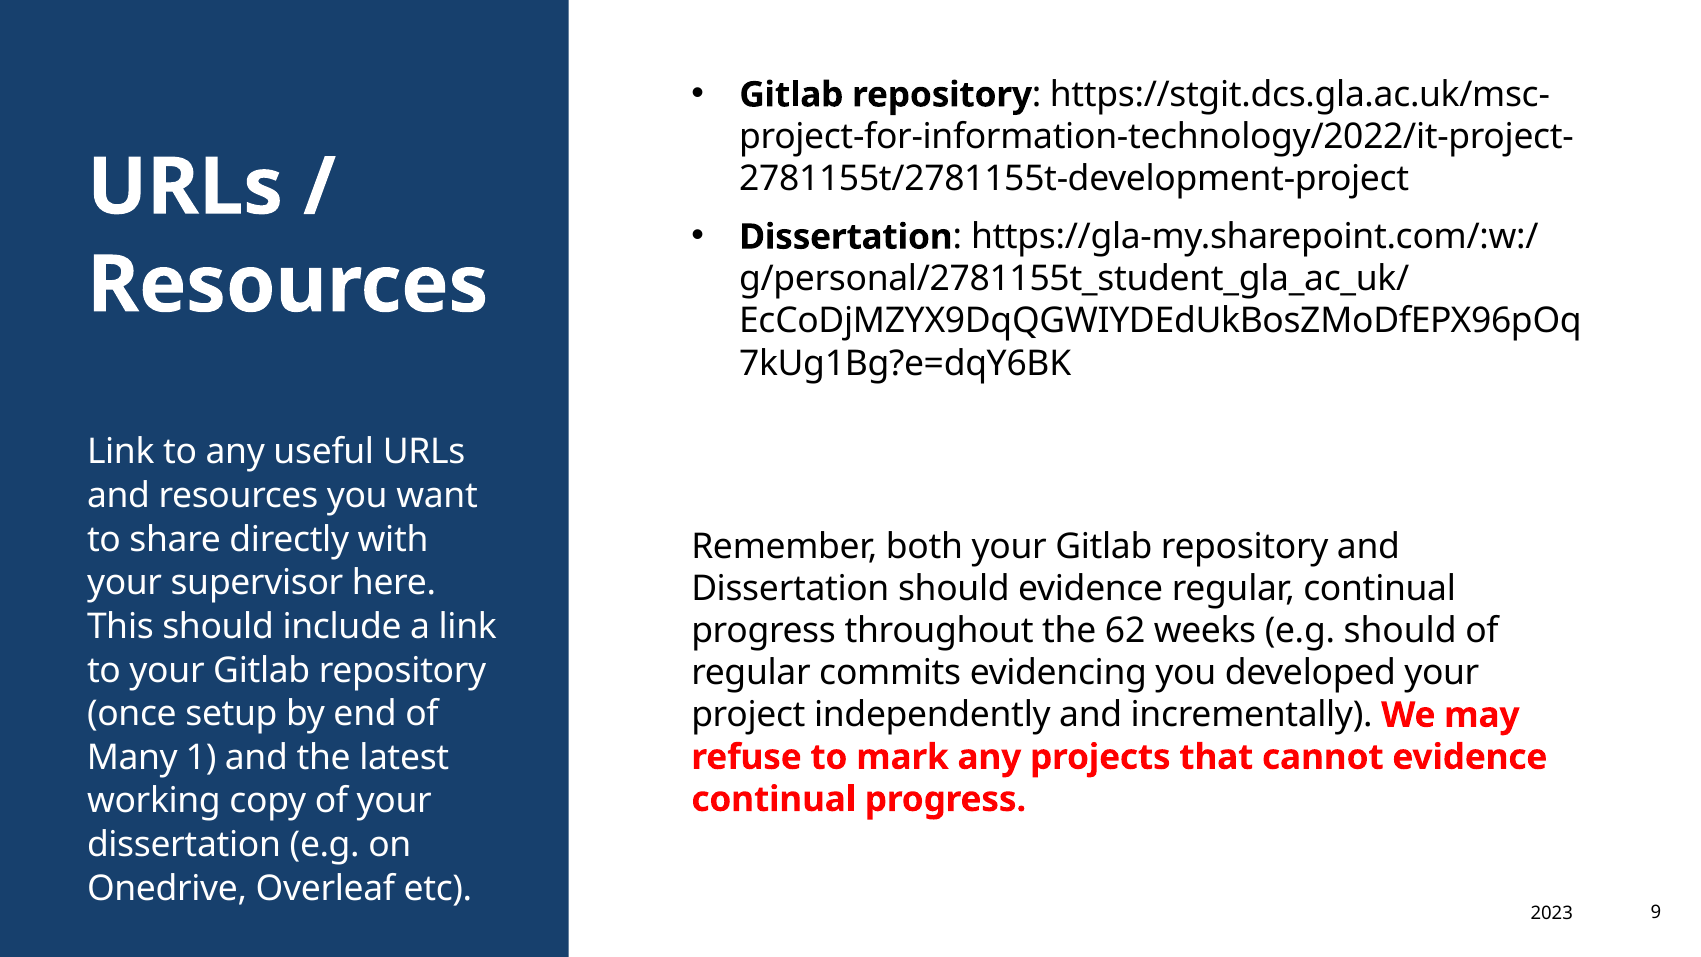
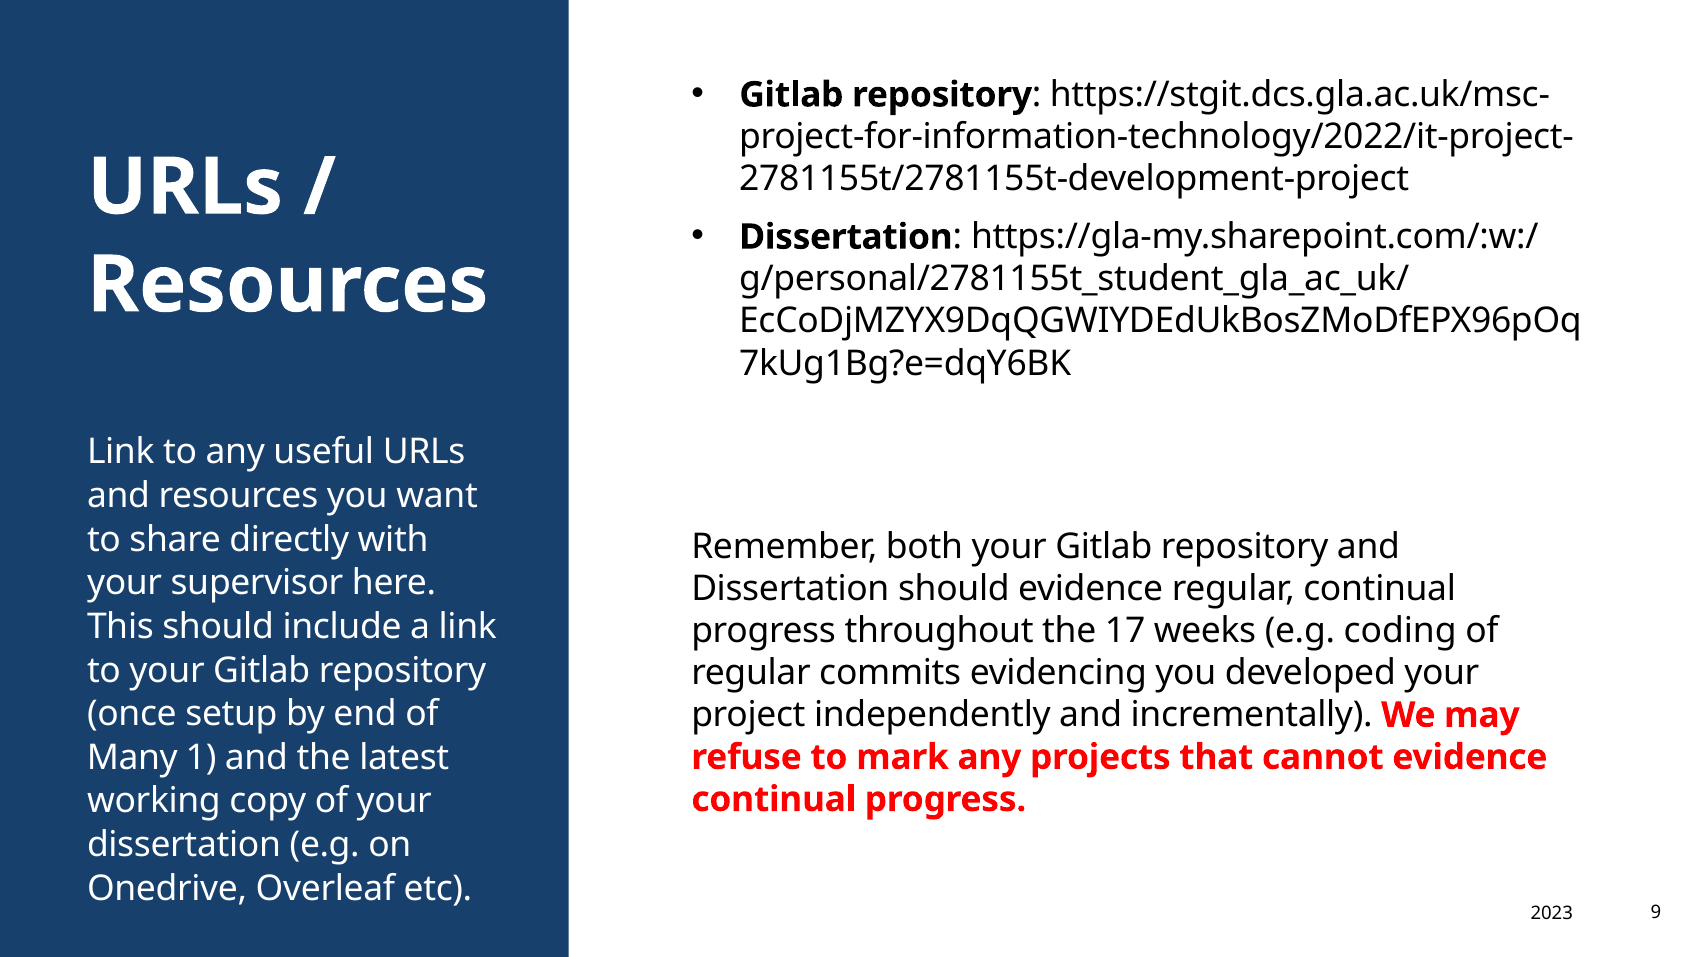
62: 62 -> 17
e.g should: should -> coding
